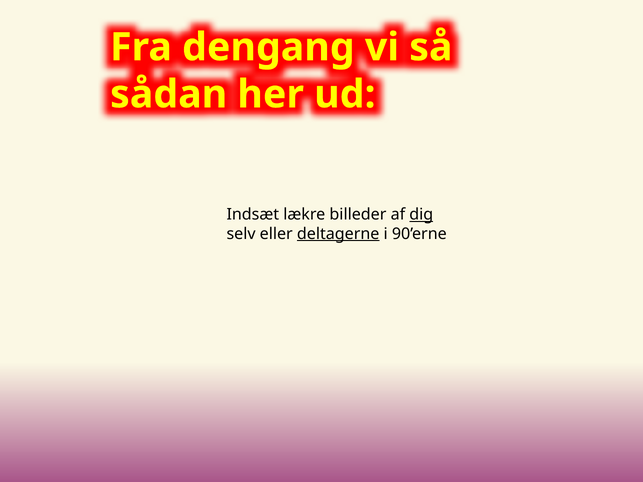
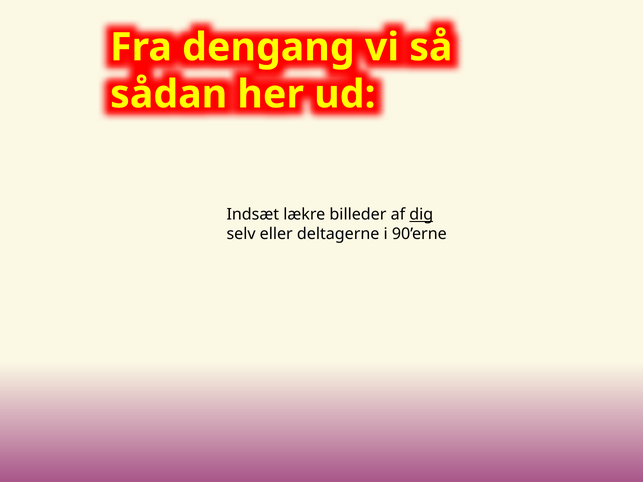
deltagerne underline: present -> none
